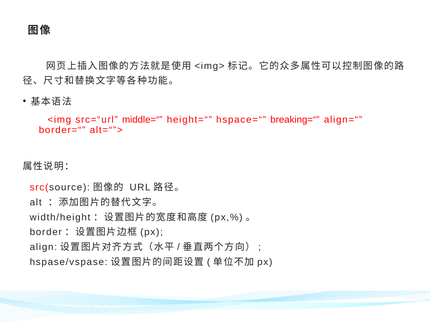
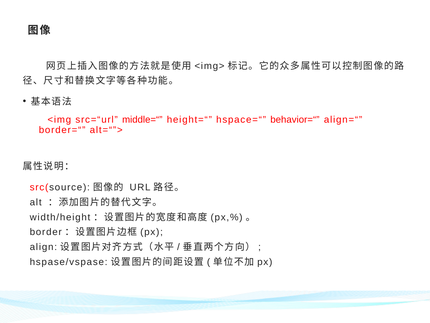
breaking=“: breaking=“ -> behavior=“
